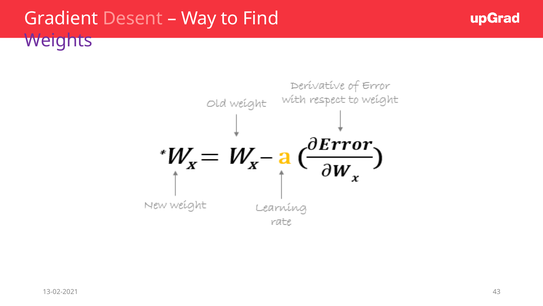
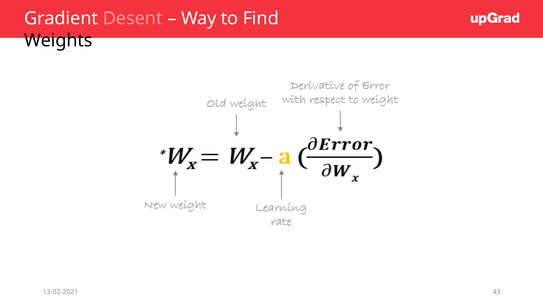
Weights colour: purple -> black
